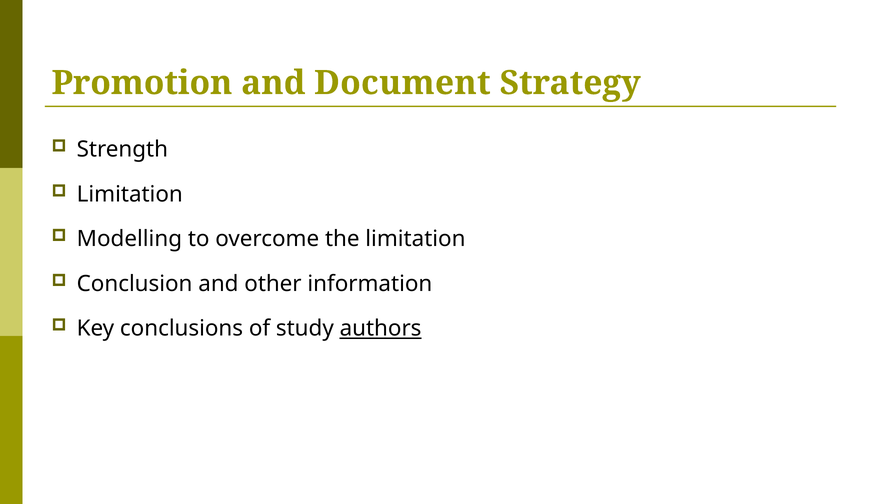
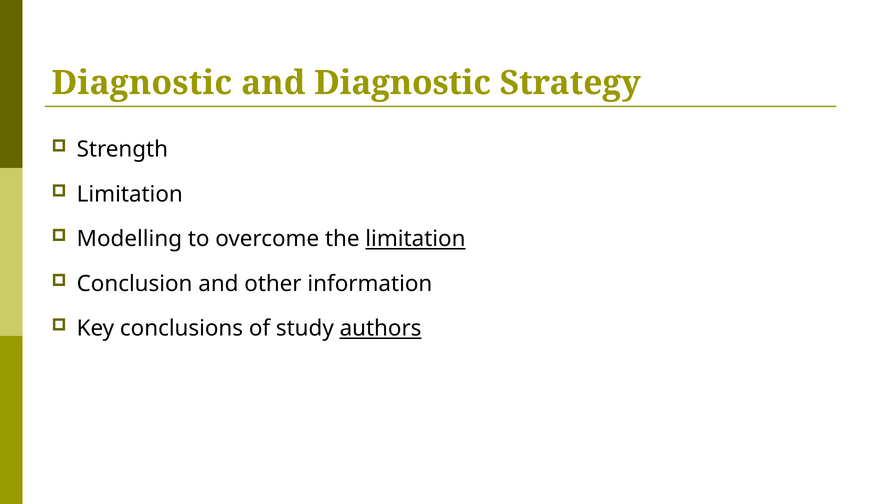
Promotion at (142, 83): Promotion -> Diagnostic
and Document: Document -> Diagnostic
limitation at (415, 239) underline: none -> present
